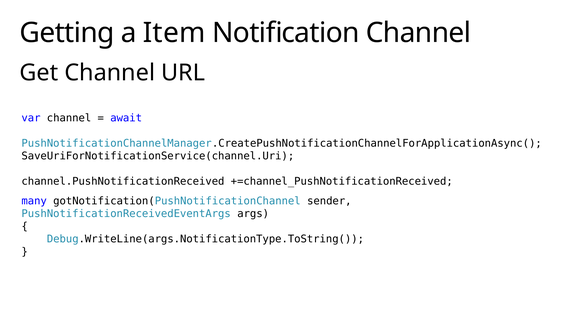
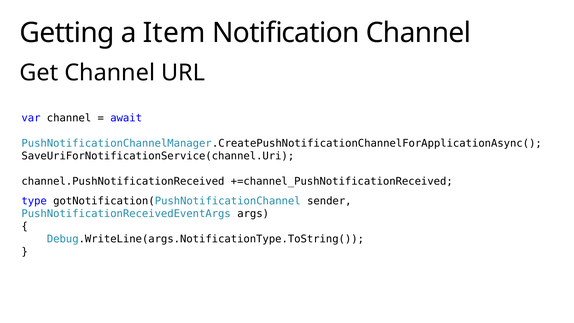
many: many -> type
